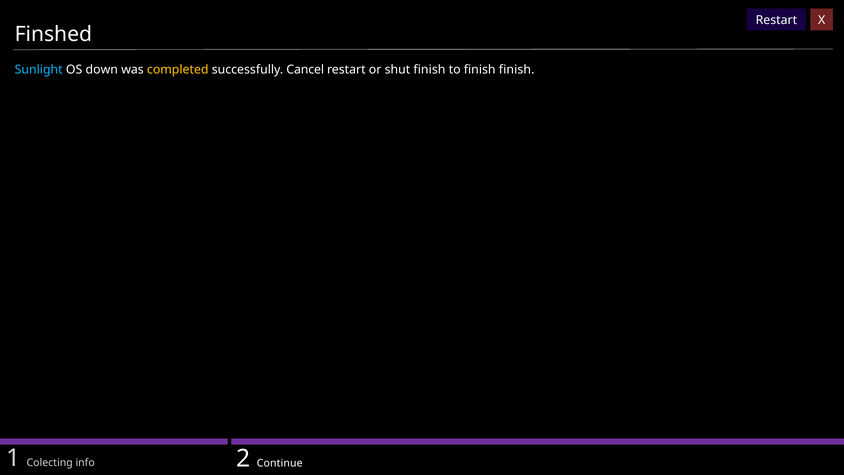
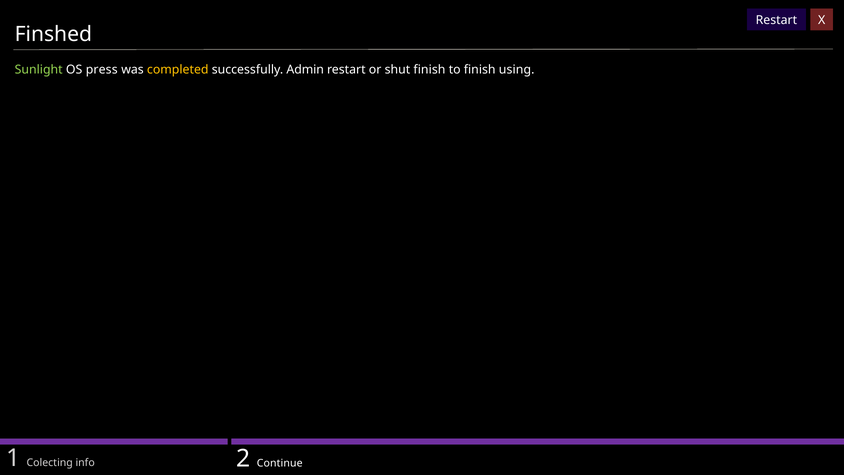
Sunlight colour: light blue -> light green
down: down -> press
Cancel: Cancel -> Admin
finish finish: finish -> using
